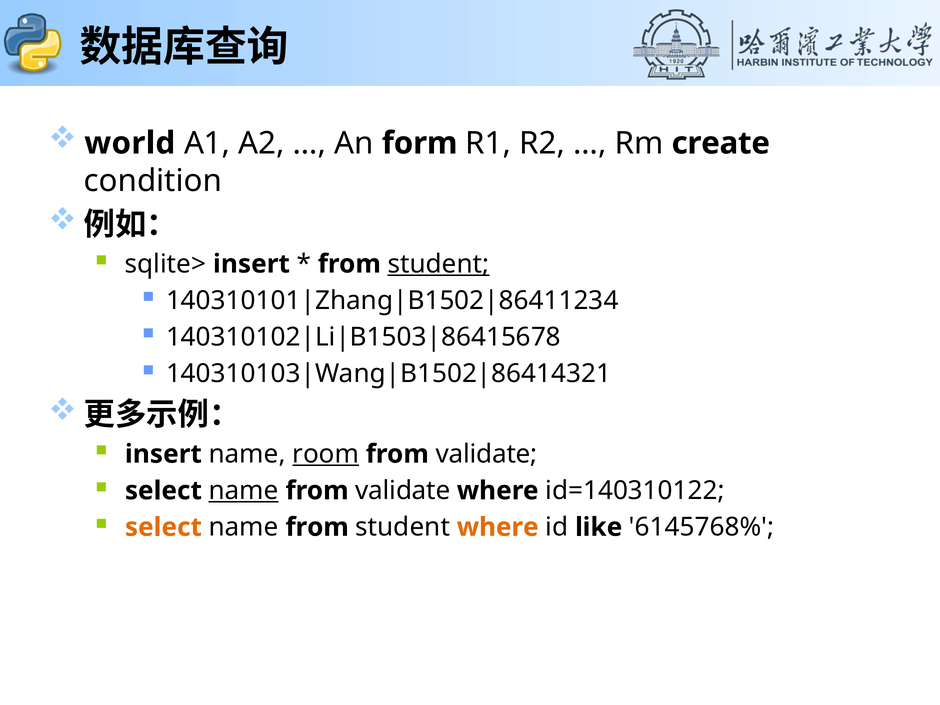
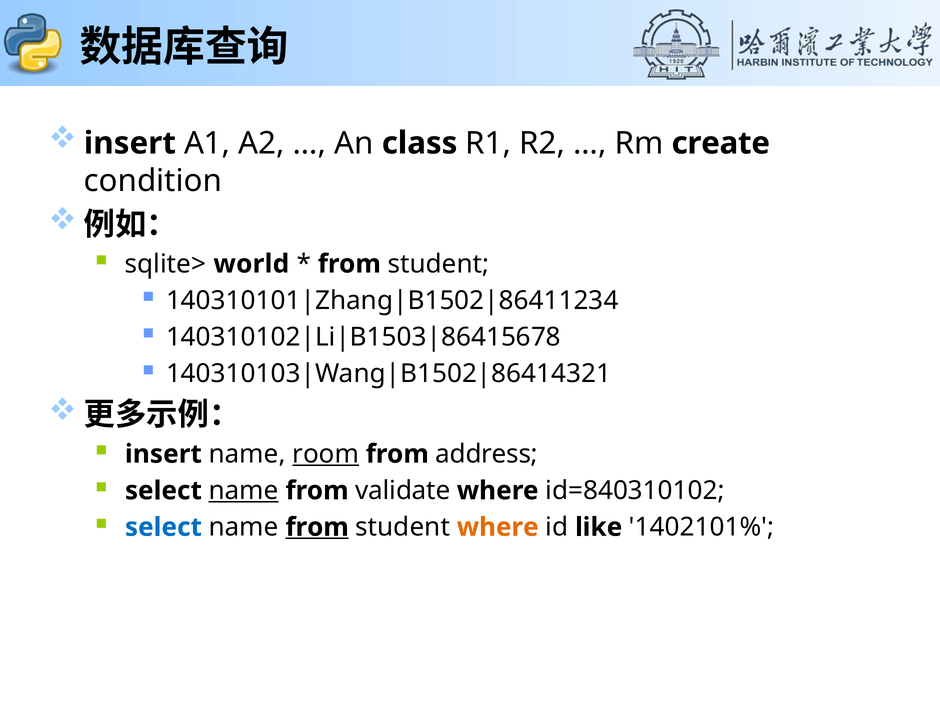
world at (130, 143): world -> insert
form: form -> class
sqlite> insert: insert -> world
student at (438, 264) underline: present -> none
validate at (487, 454): validate -> address
id=140310122: id=140310122 -> id=840310102
select at (163, 527) colour: orange -> blue
from at (317, 527) underline: none -> present
6145768%: 6145768% -> 1402101%
